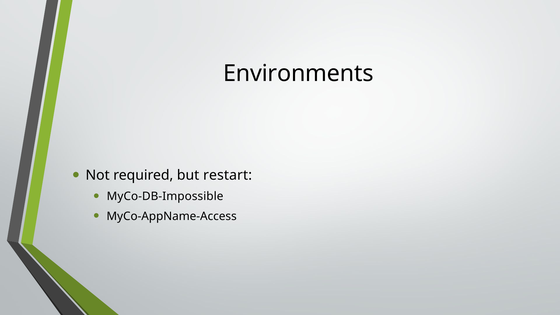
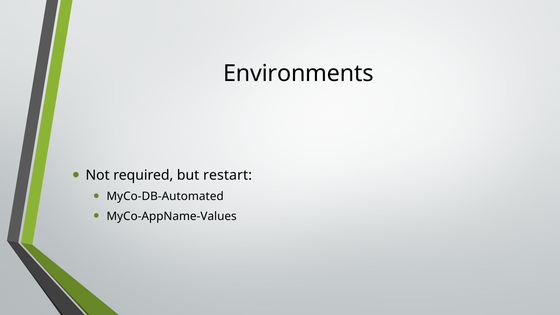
MyCo-DB-Impossible: MyCo-DB-Impossible -> MyCo-DB-Automated
MyCo-AppName-Access: MyCo-AppName-Access -> MyCo-AppName-Values
